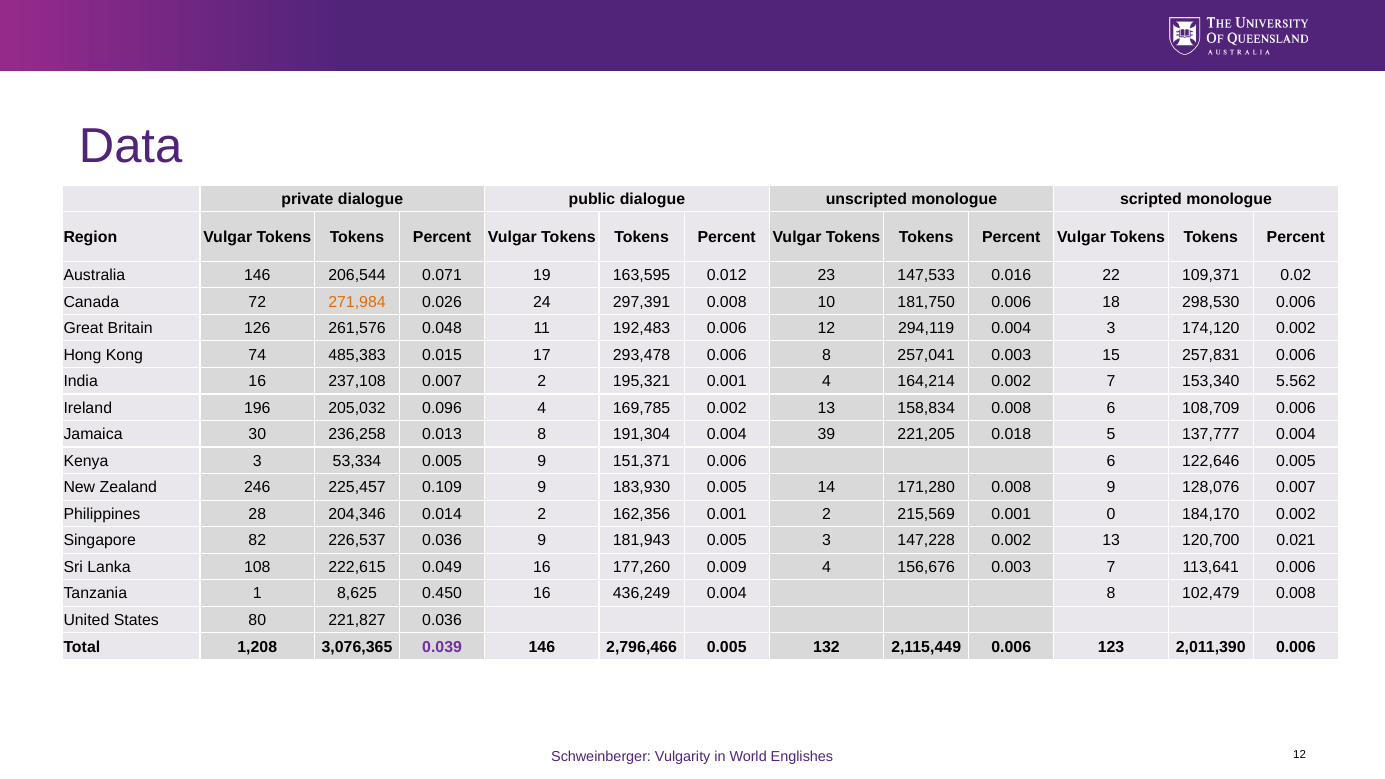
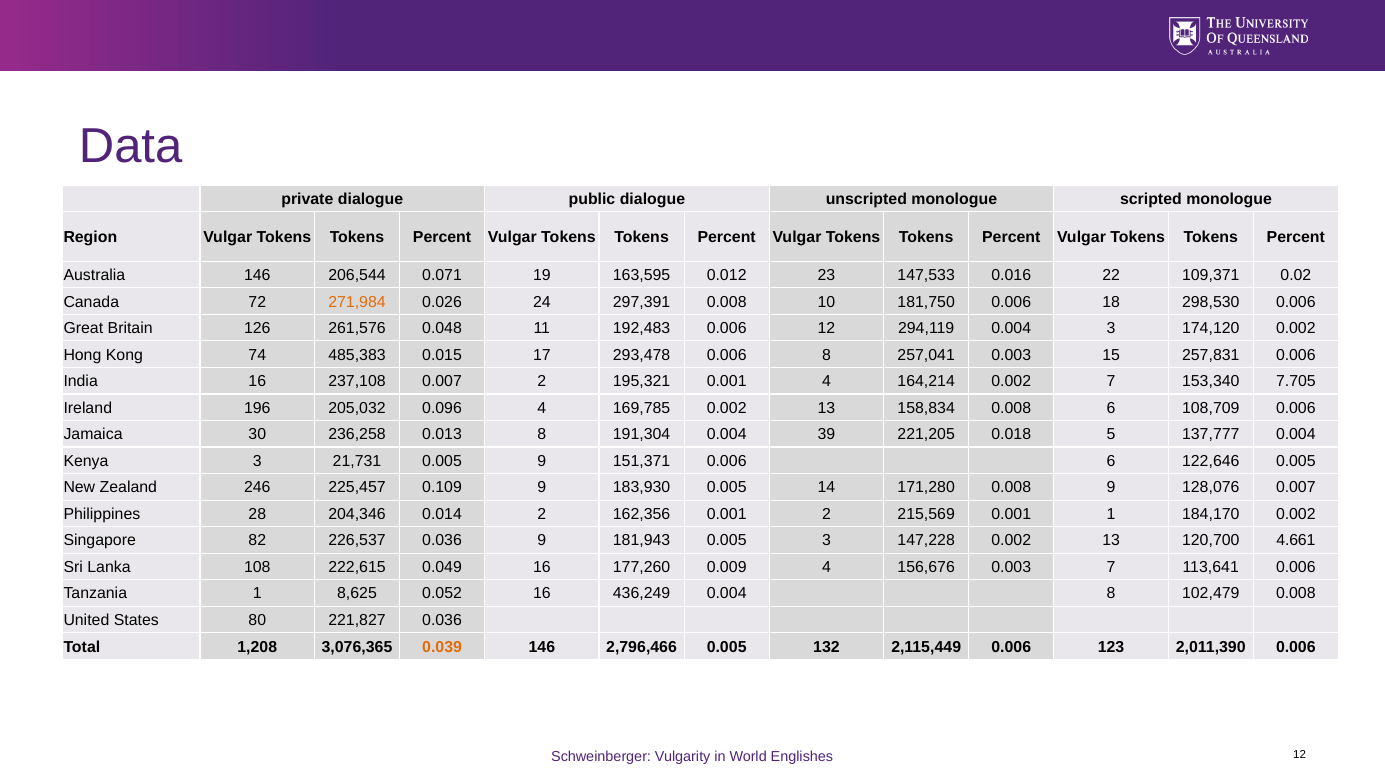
5.562: 5.562 -> 7.705
53,334: 53,334 -> 21,731
0.001 0: 0 -> 1
0.021: 0.021 -> 4.661
0.450: 0.450 -> 0.052
0.039 colour: purple -> orange
